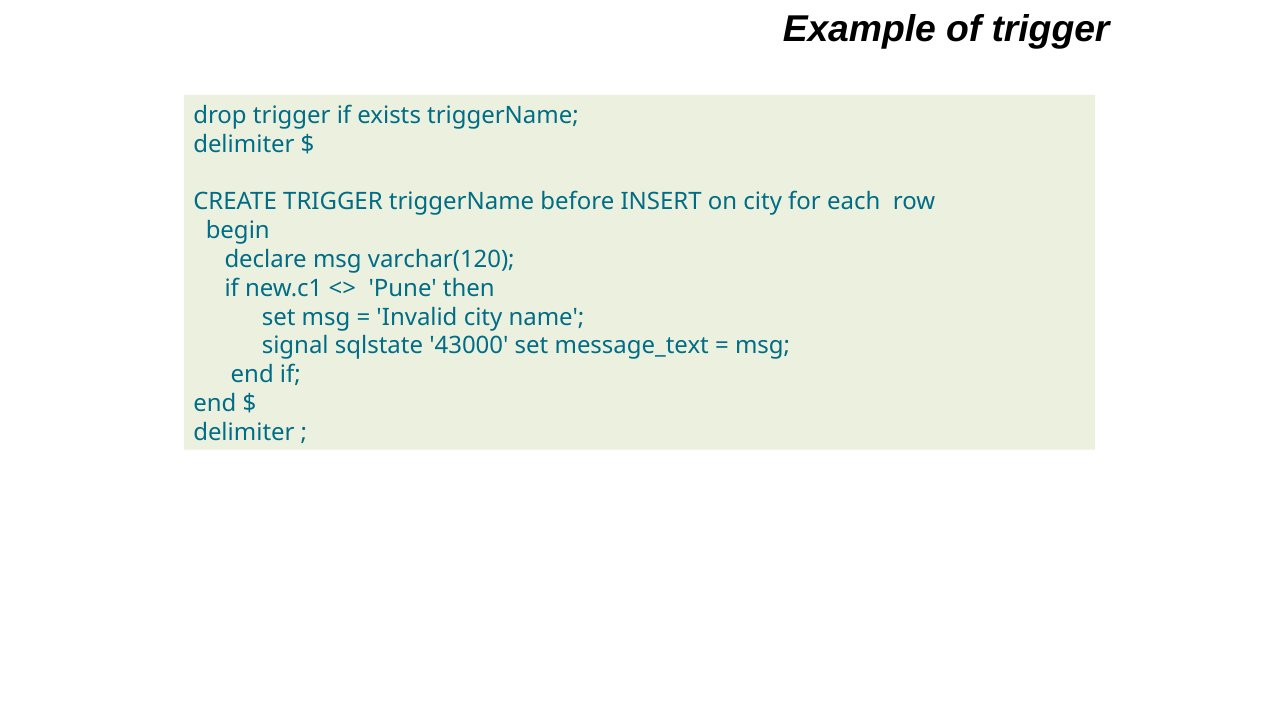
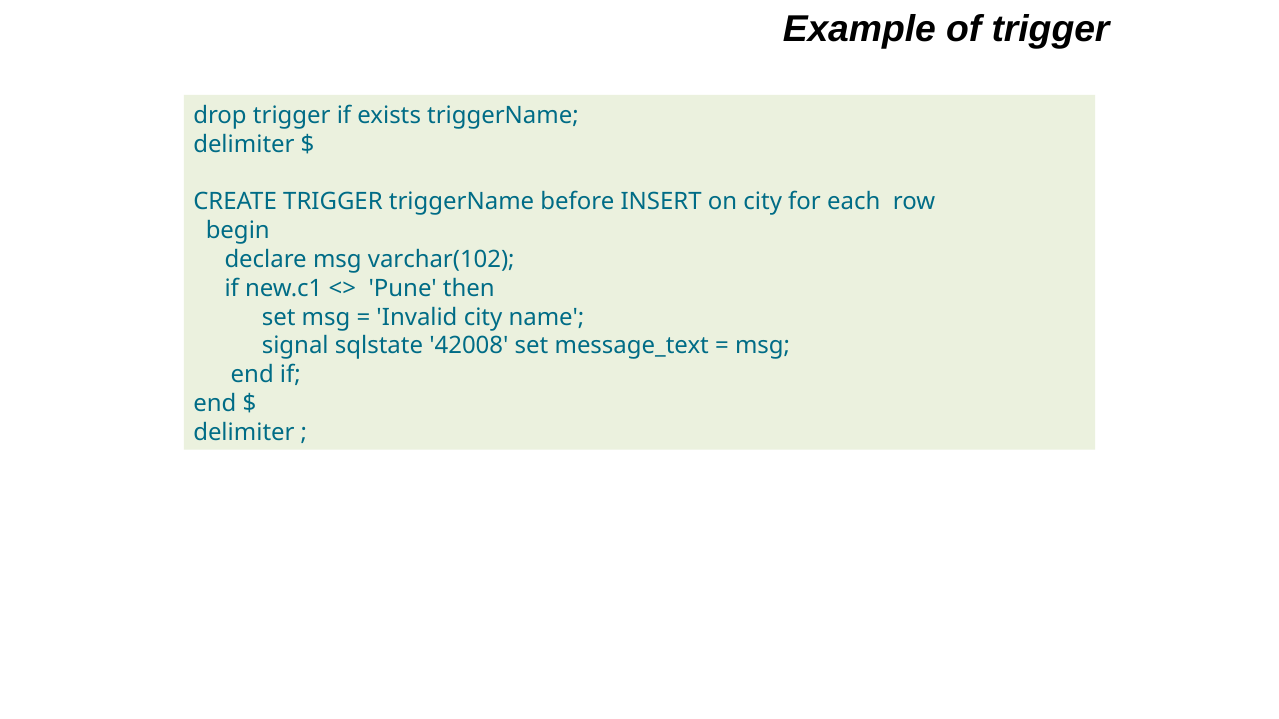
varchar(120: varchar(120 -> varchar(102
43000: 43000 -> 42008
